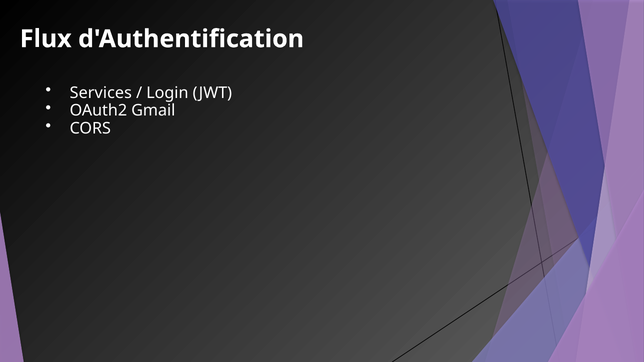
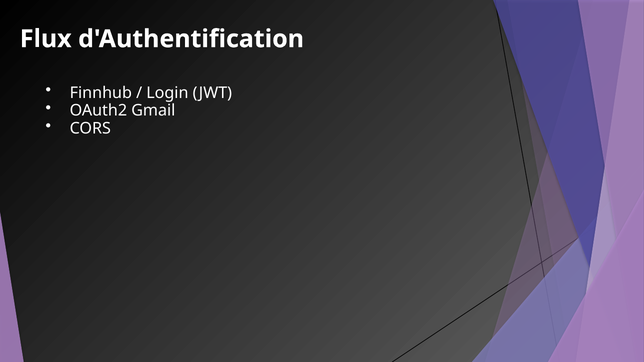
Services: Services -> Finnhub
